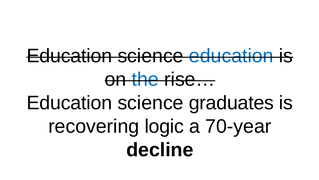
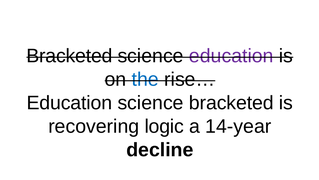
Education at (69, 56): Education -> Bracketed
education at (231, 56) colour: blue -> purple
science graduates: graduates -> bracketed
70-year: 70-year -> 14-year
